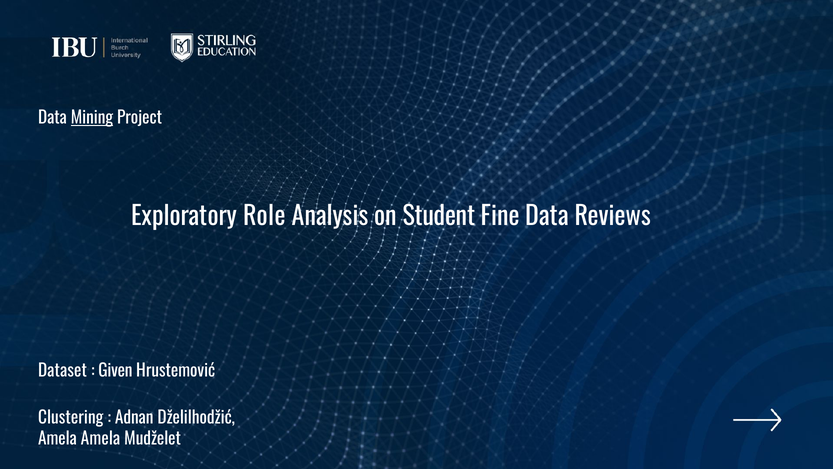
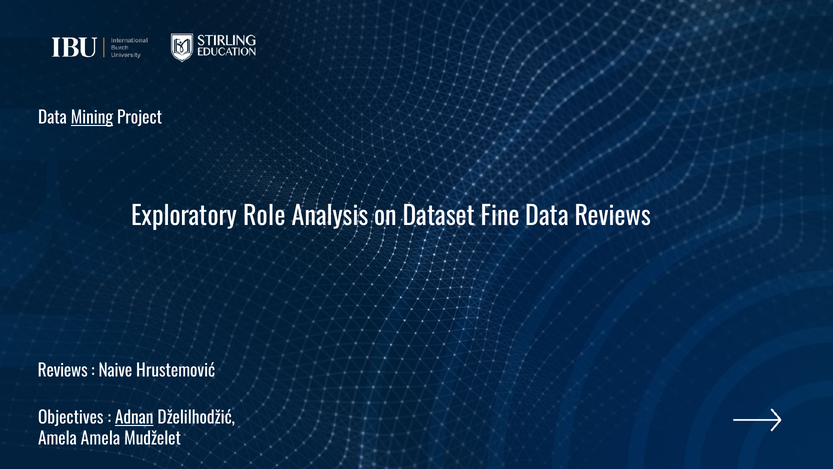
Student: Student -> Dataset
Dataset at (62, 371): Dataset -> Reviews
Given: Given -> Naive
Clustering: Clustering -> Objectives
Adnan underline: none -> present
